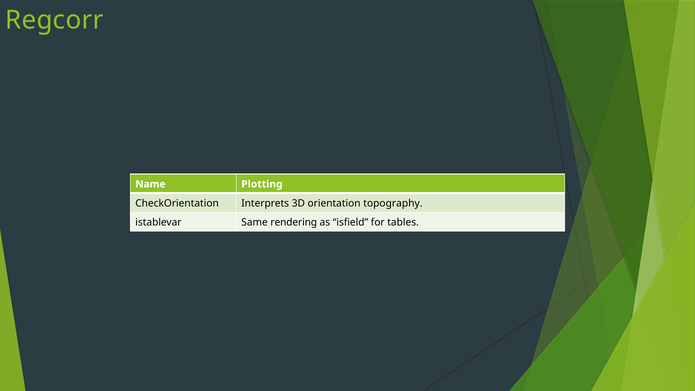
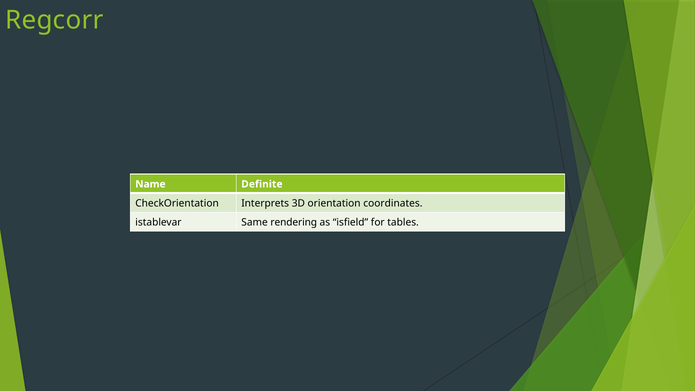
Plotting: Plotting -> Definite
topography: topography -> coordinates
